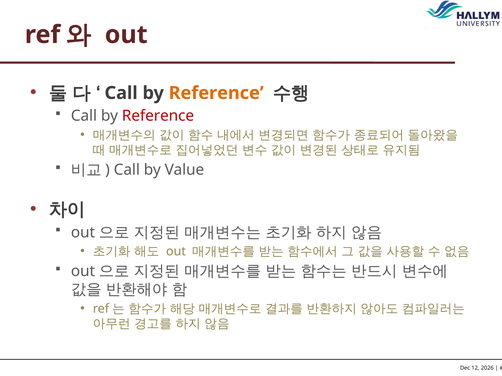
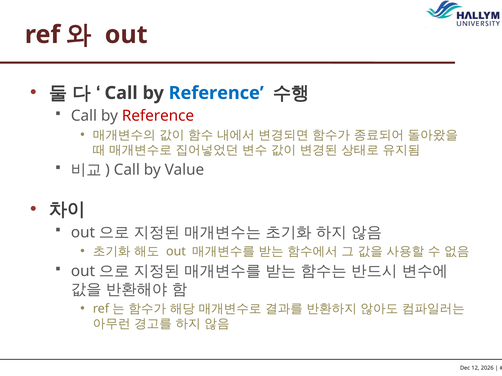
Reference at (216, 93) colour: orange -> blue
